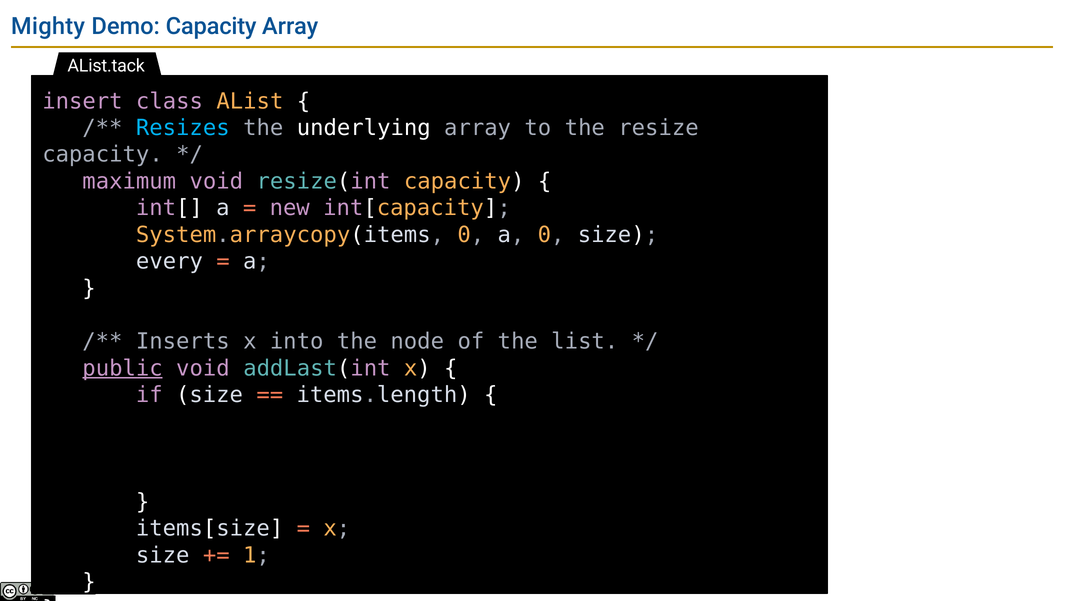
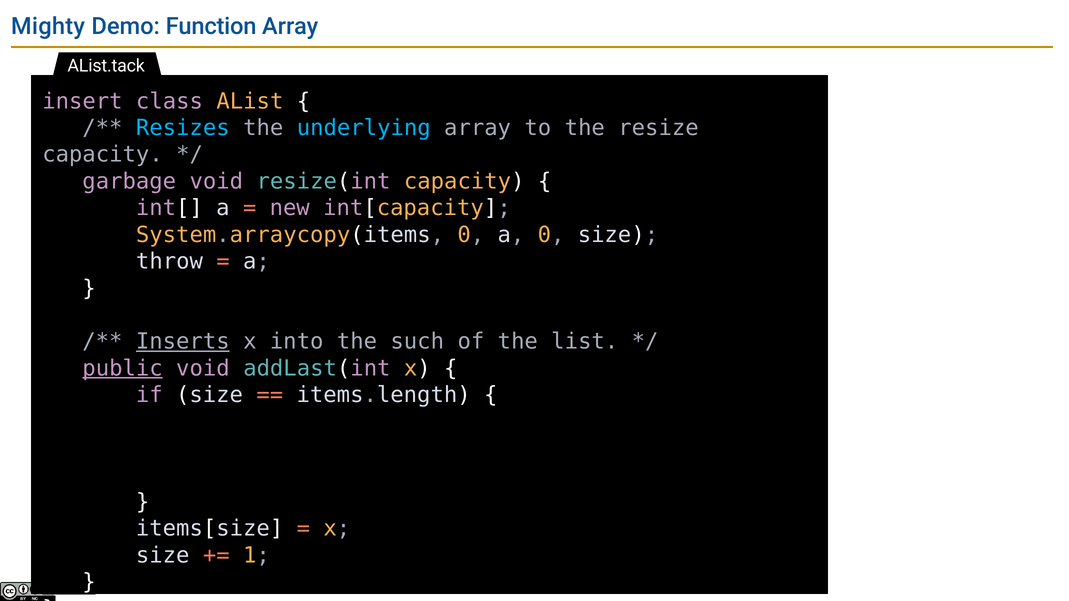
Demo Capacity: Capacity -> Function
underlying colour: white -> light blue
maximum: maximum -> garbage
every: every -> throw
Inserts underline: none -> present
node: node -> such
